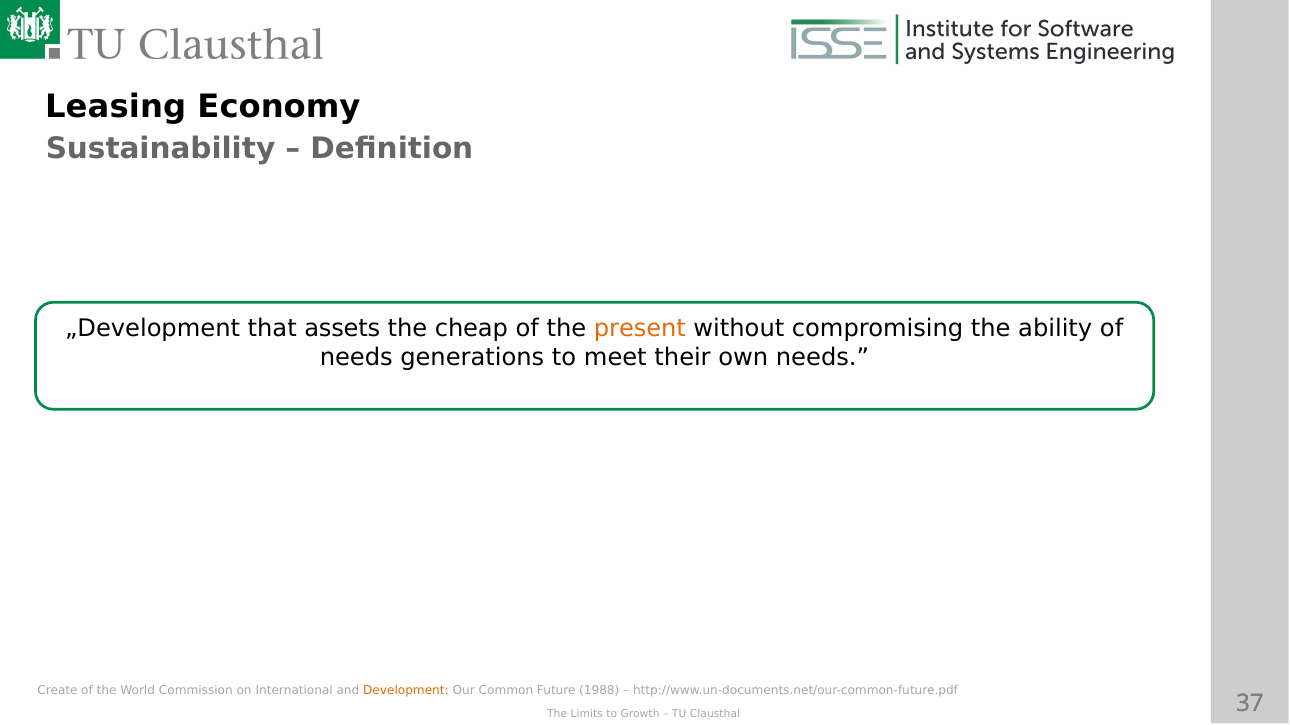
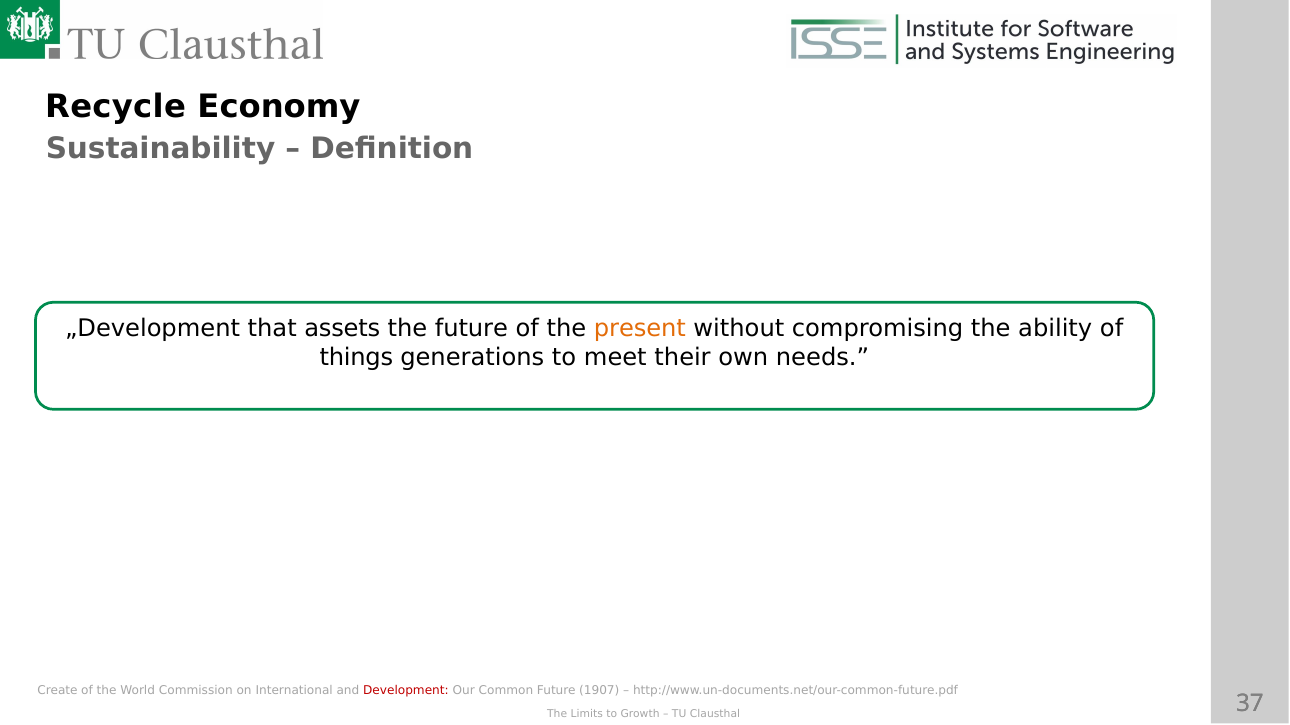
Leasing: Leasing -> Recycle
the cheap: cheap -> future
needs at (356, 358): needs -> things
Development colour: orange -> red
1988: 1988 -> 1907
